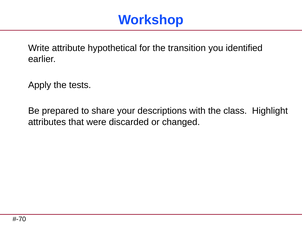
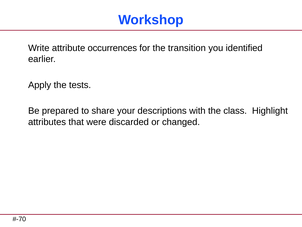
hypothetical: hypothetical -> occurrences
